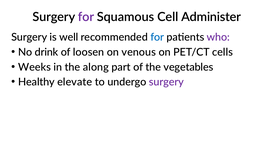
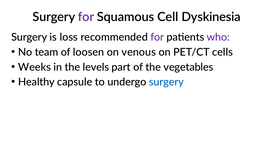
Administer: Administer -> Dyskinesia
well: well -> loss
for at (157, 37) colour: blue -> purple
drink: drink -> team
along: along -> levels
elevate: elevate -> capsule
surgery at (166, 82) colour: purple -> blue
